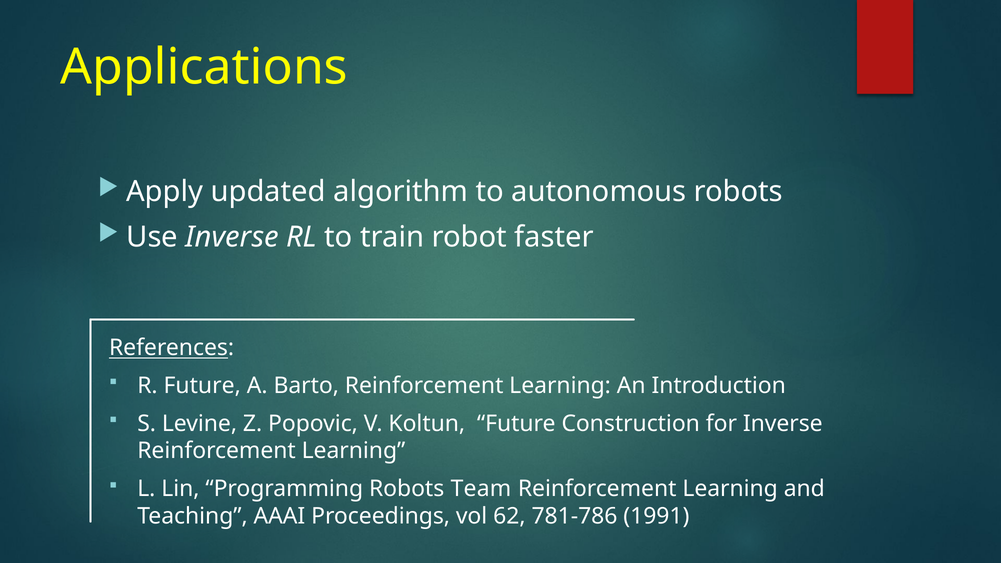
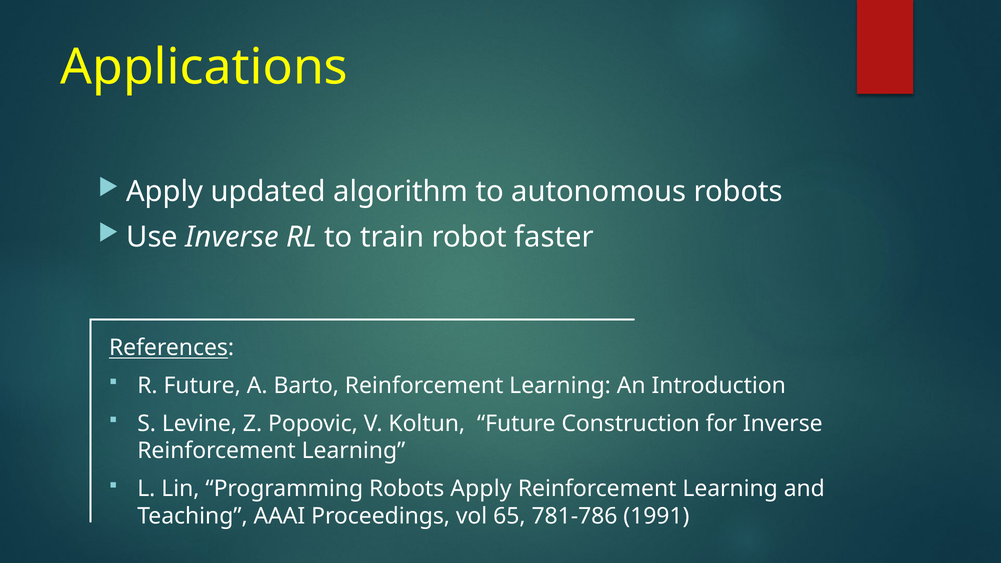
Robots Team: Team -> Apply
62: 62 -> 65
